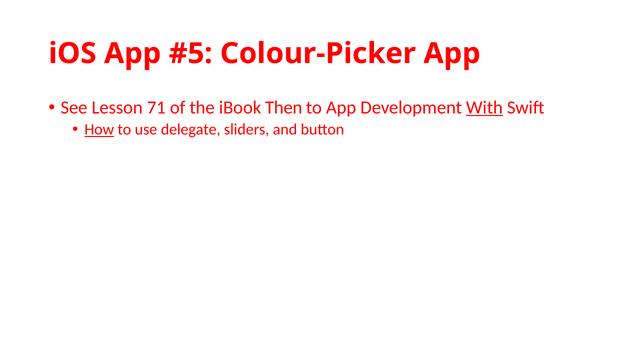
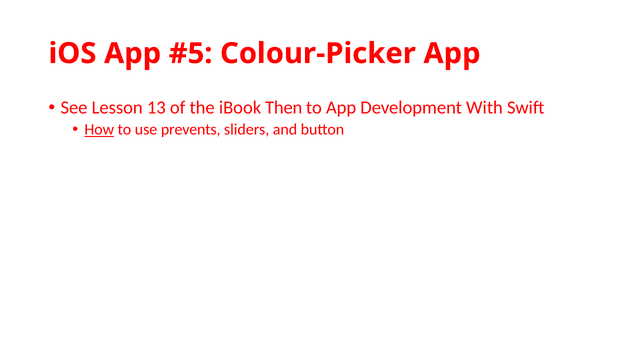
71: 71 -> 13
With underline: present -> none
delegate: delegate -> prevents
